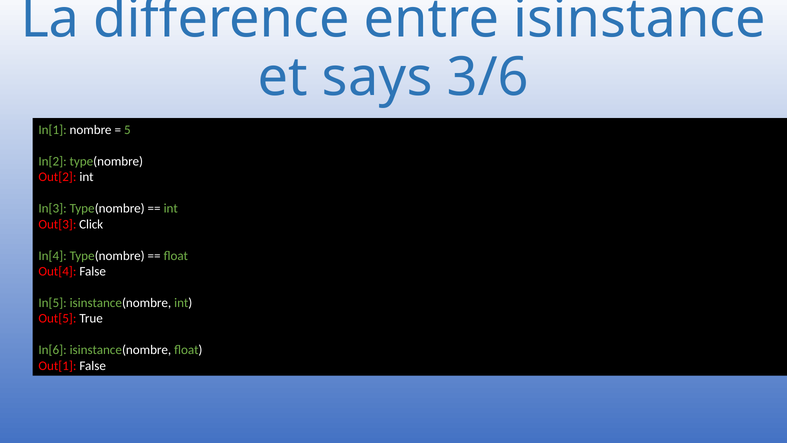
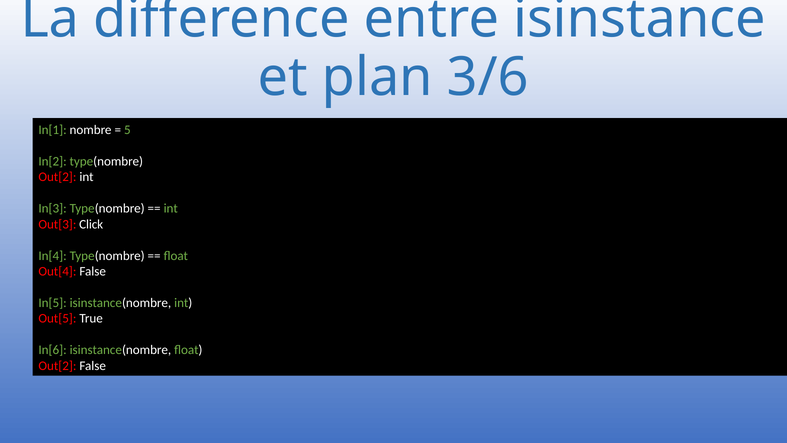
says: says -> plan
Out[1 at (57, 366): Out[1 -> Out[2
